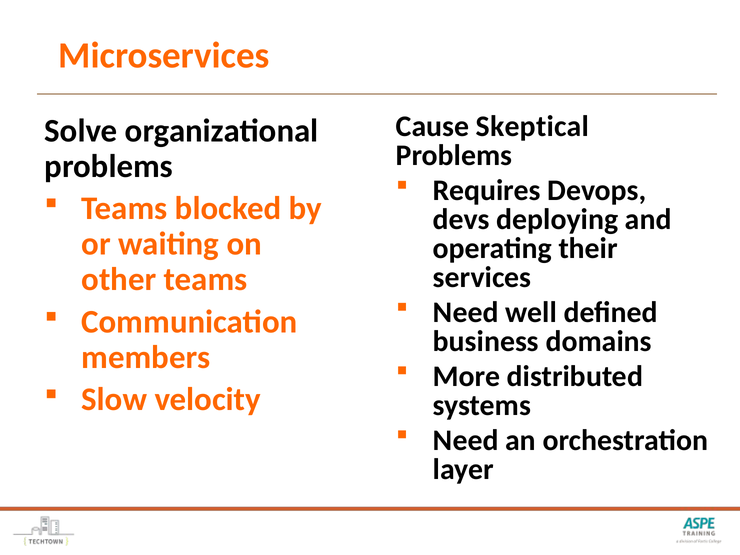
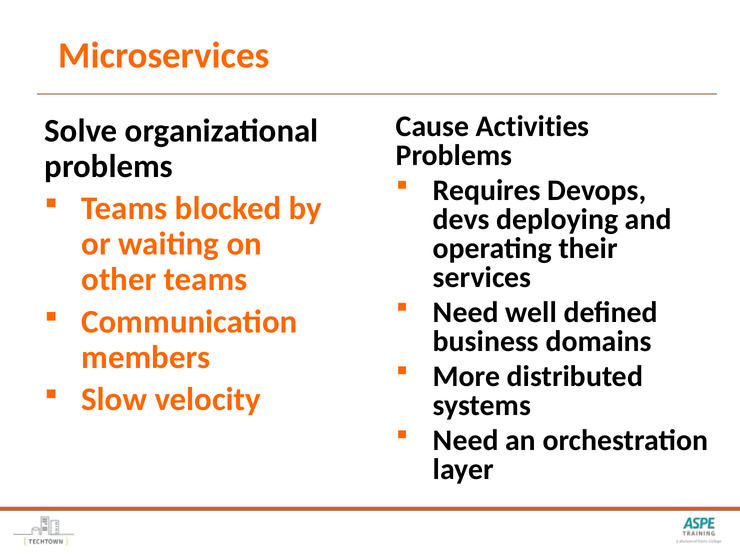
Skeptical: Skeptical -> Activities
